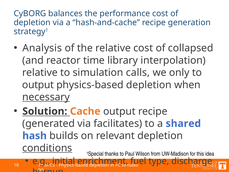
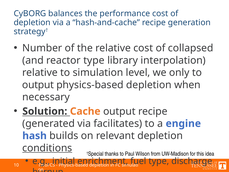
Analysis: Analysis -> Number
reactor time: time -> type
calls: calls -> level
necessary underline: present -> none
shared: shared -> engine
